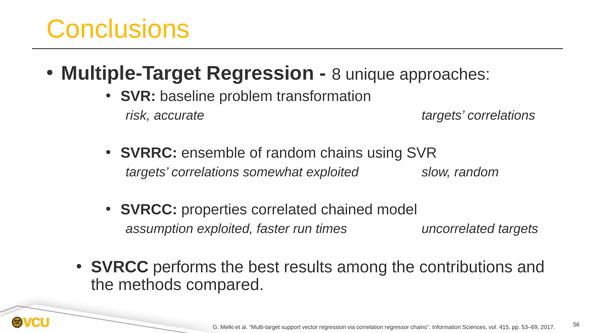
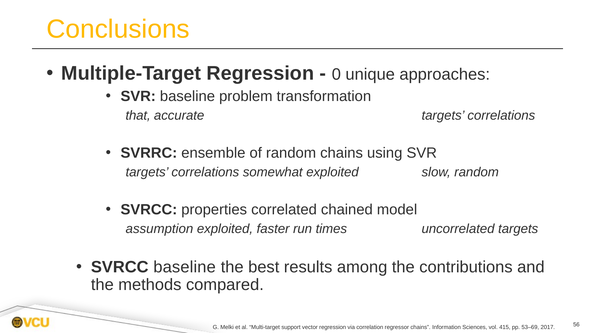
8: 8 -> 0
risk: risk -> that
SVRCC performs: performs -> baseline
